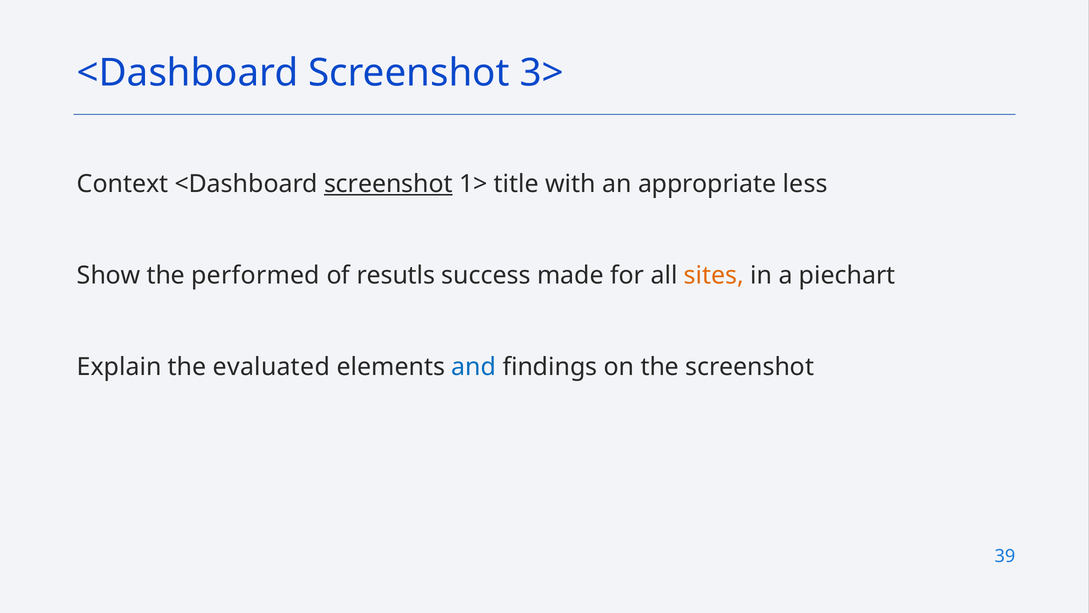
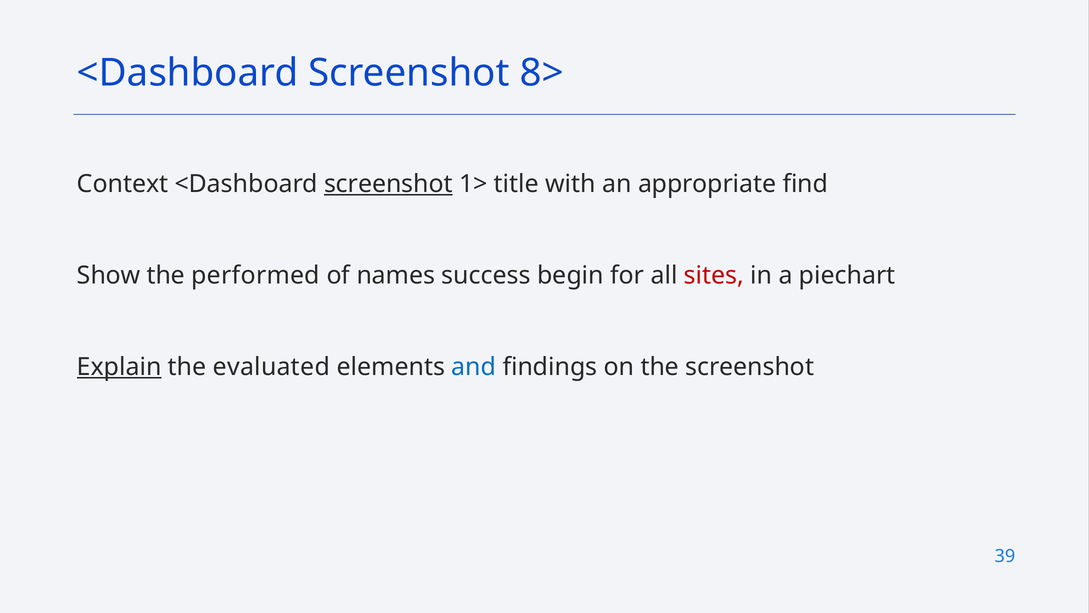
3>: 3> -> 8>
less: less -> find
resutls: resutls -> names
made: made -> begin
sites colour: orange -> red
Explain underline: none -> present
